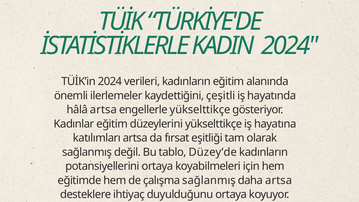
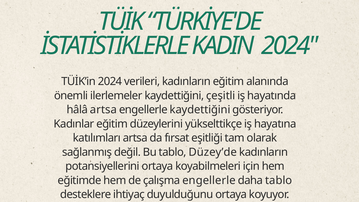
engellerle yükselttikçe: yükselttikçe -> kaydettiğini
çalışma sağlanmış: sağlanmış -> engellerle
daha artsa: artsa -> tablo
